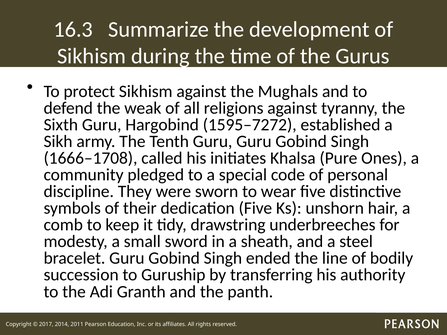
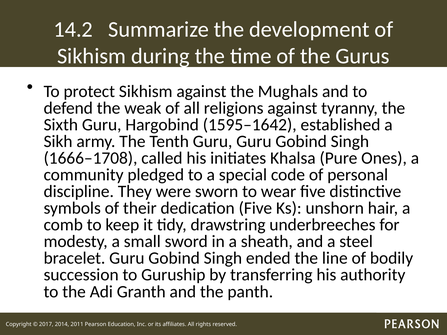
16.3: 16.3 -> 14.2
1595–7272: 1595–7272 -> 1595–1642
